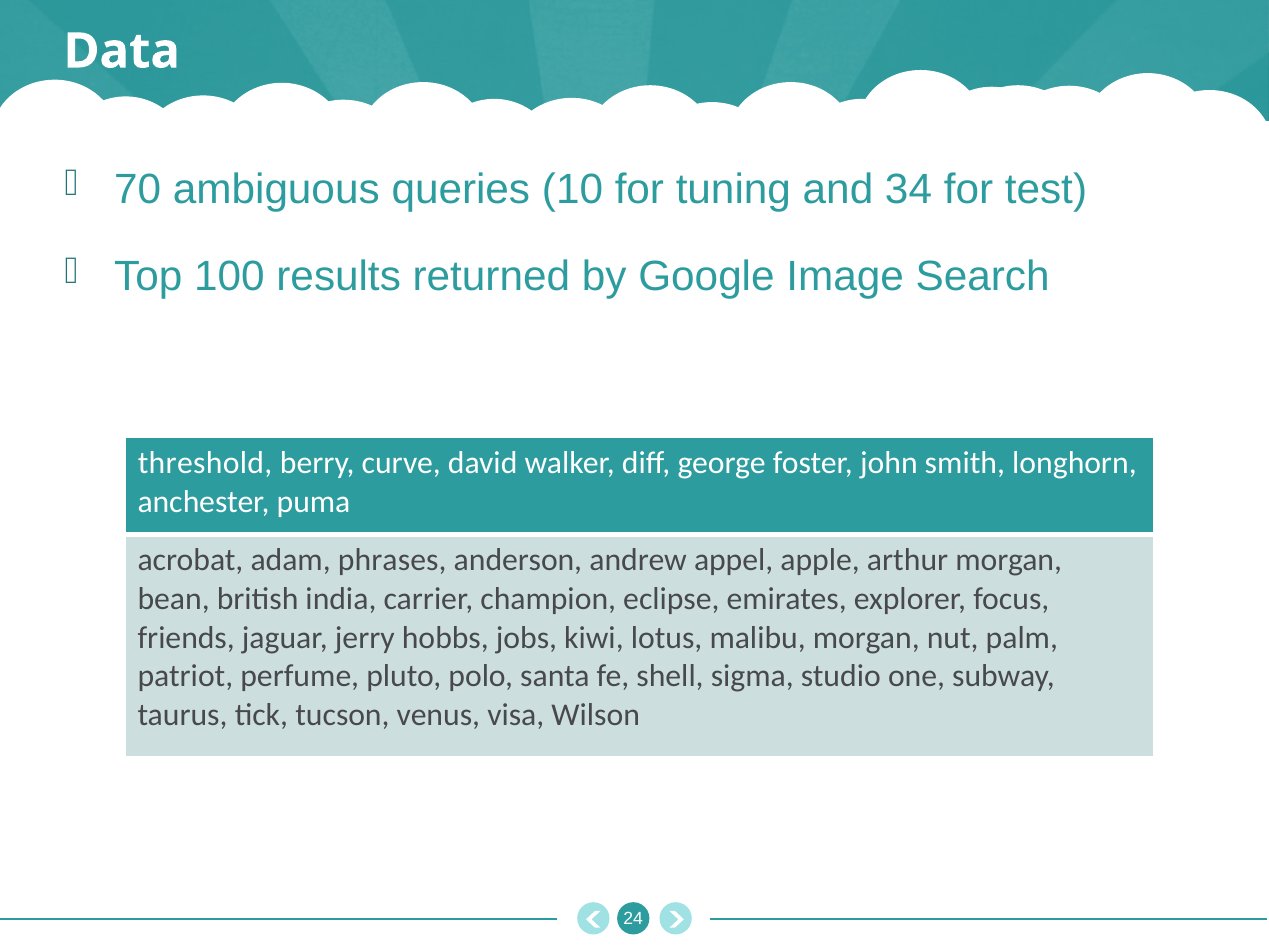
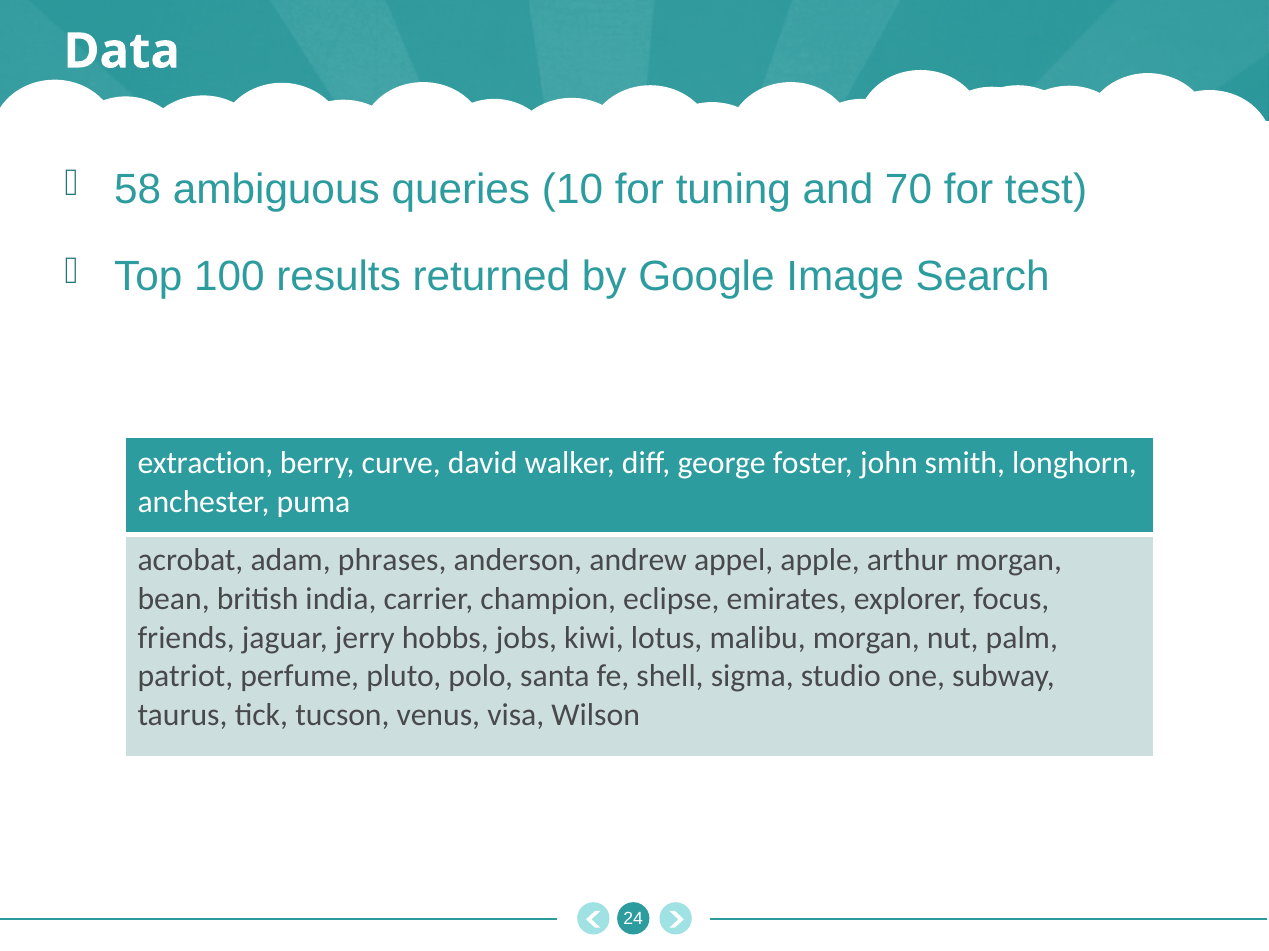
70: 70 -> 58
34: 34 -> 70
threshold: threshold -> extraction
